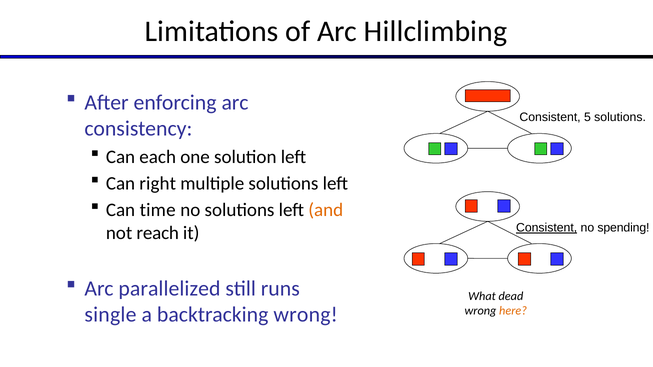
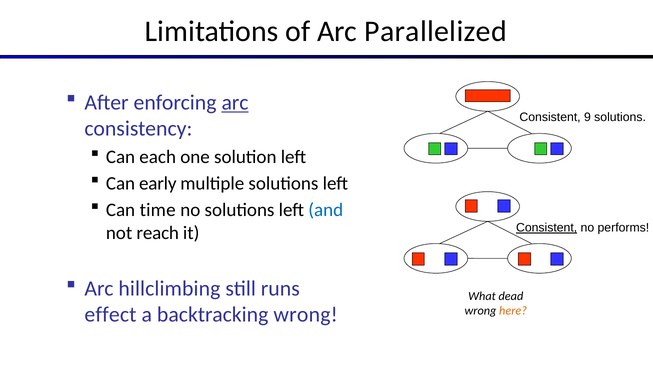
Hillclimbing: Hillclimbing -> Parallelized
arc at (235, 103) underline: none -> present
5: 5 -> 9
right: right -> early
and colour: orange -> blue
spending: spending -> performs
parallelized: parallelized -> hillclimbing
single: single -> effect
